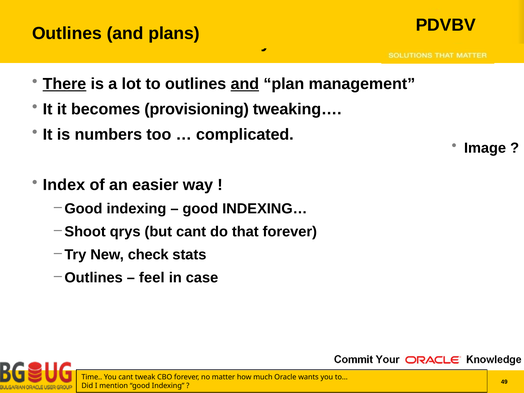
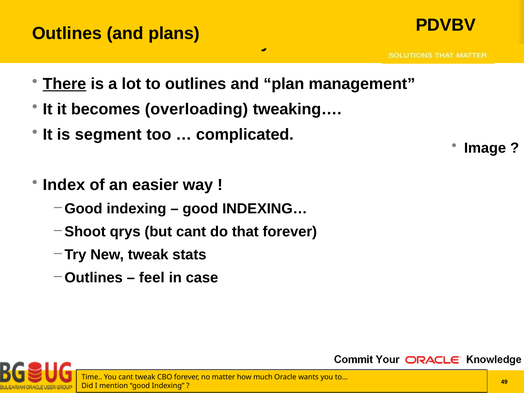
and at (245, 84) underline: present -> none
provisioning: provisioning -> overloading
numbers: numbers -> segment
New check: check -> tweak
